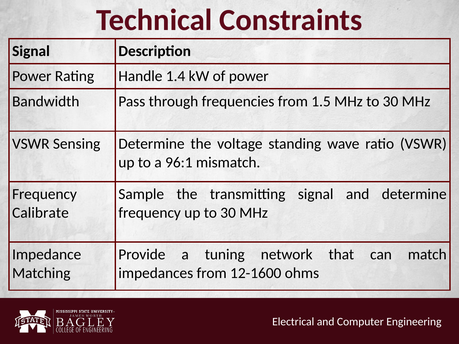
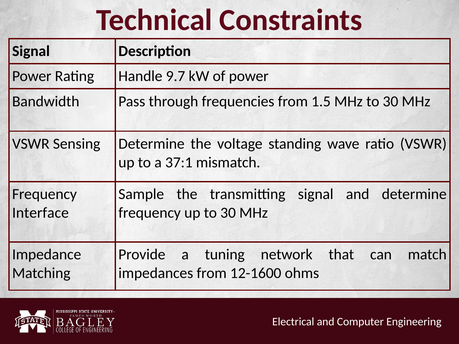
1.4: 1.4 -> 9.7
96:1: 96:1 -> 37:1
Calibrate: Calibrate -> Interface
